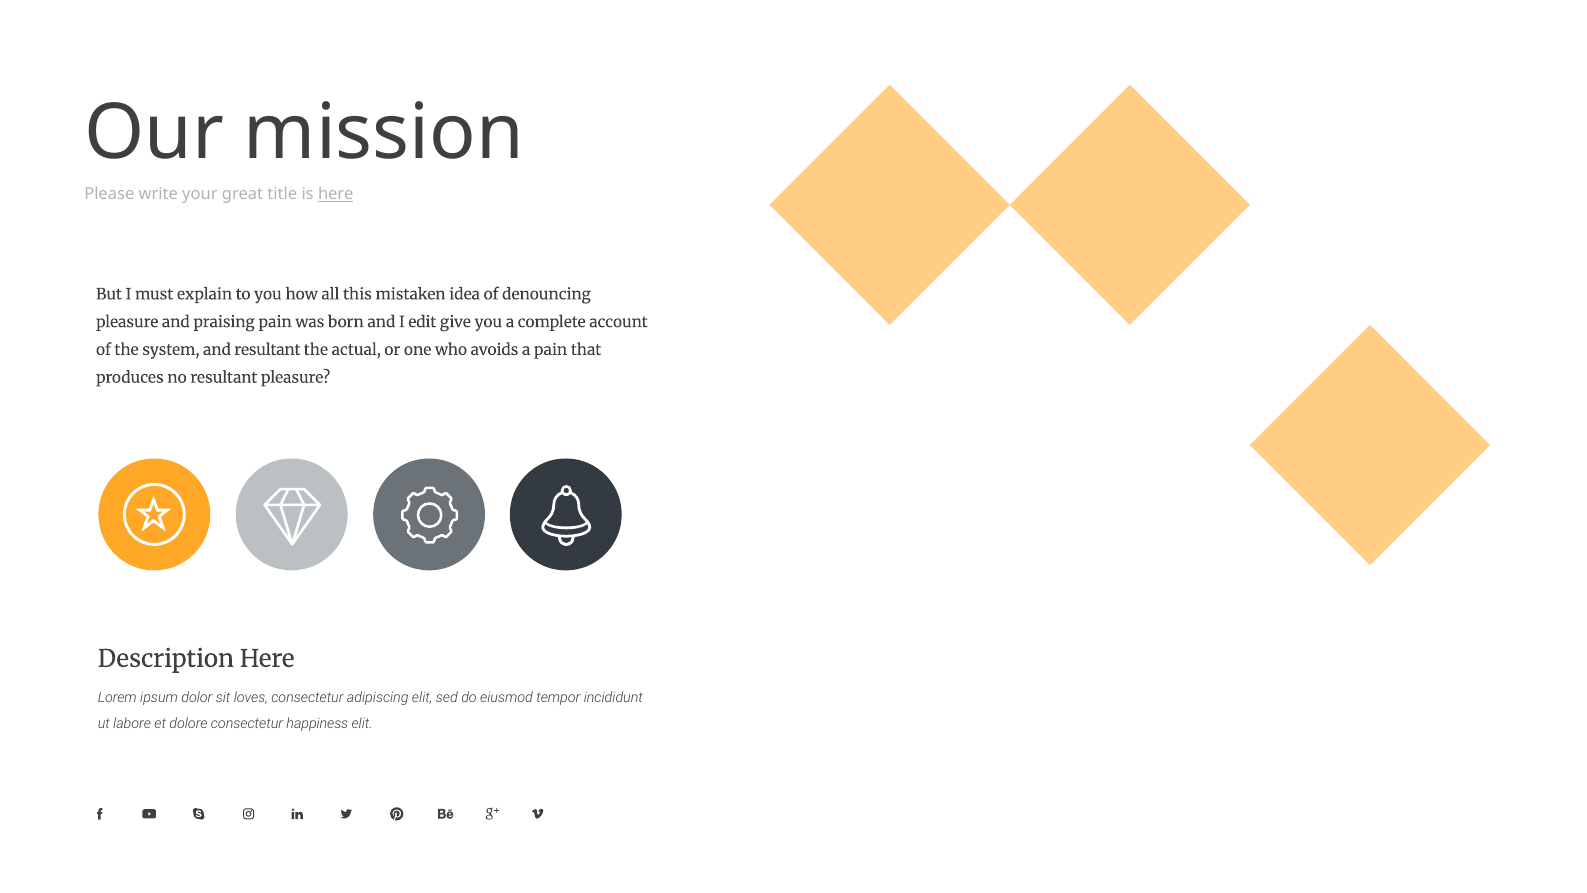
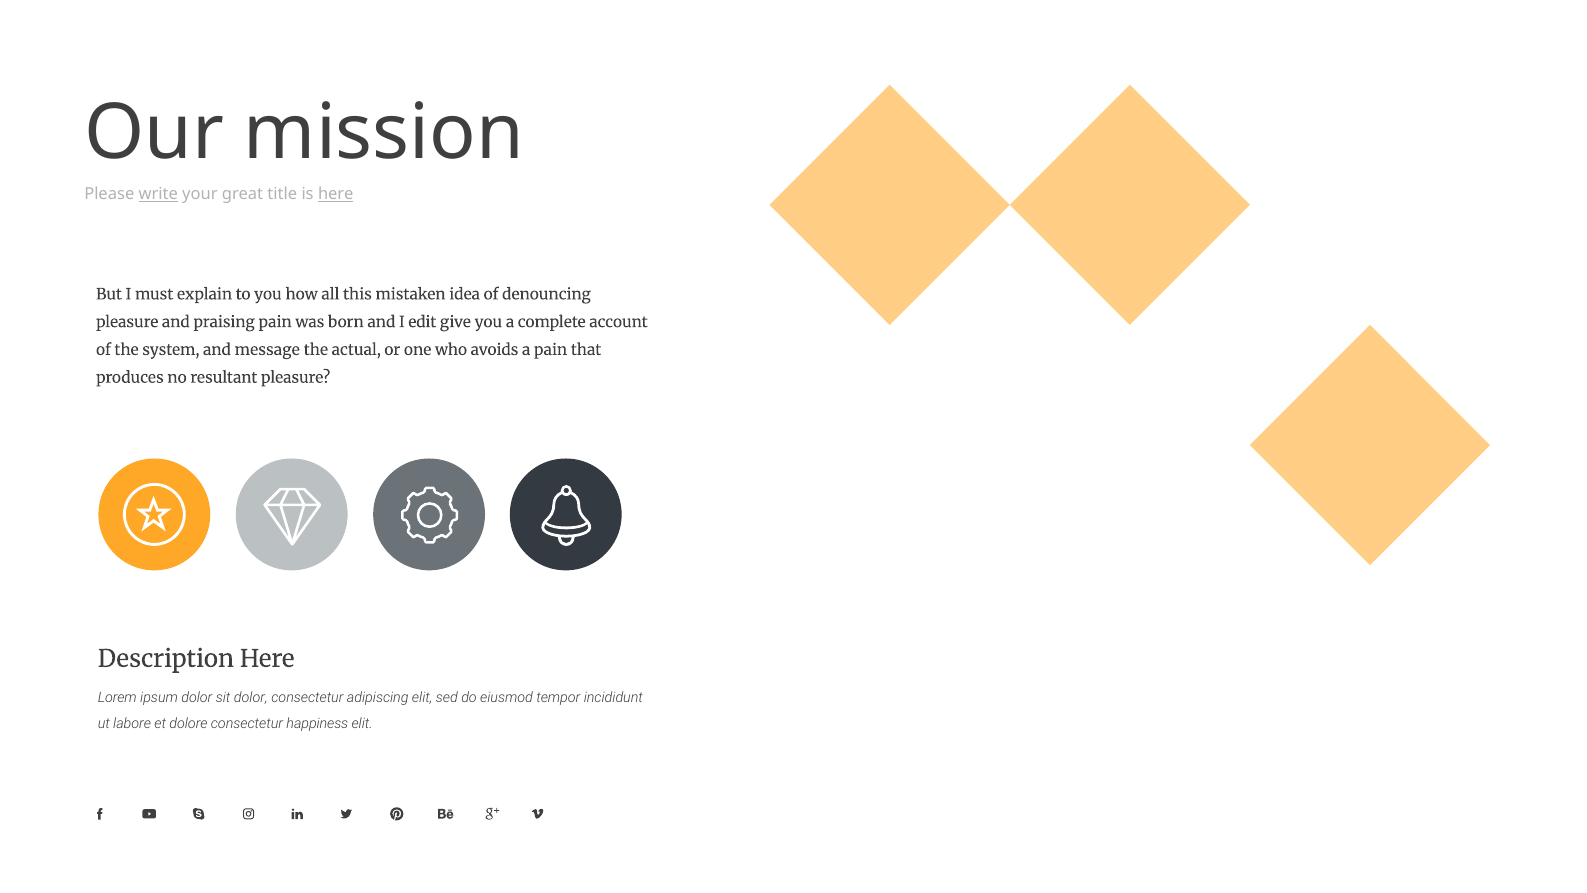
write underline: none -> present
and resultant: resultant -> message
sit loves: loves -> dolor
